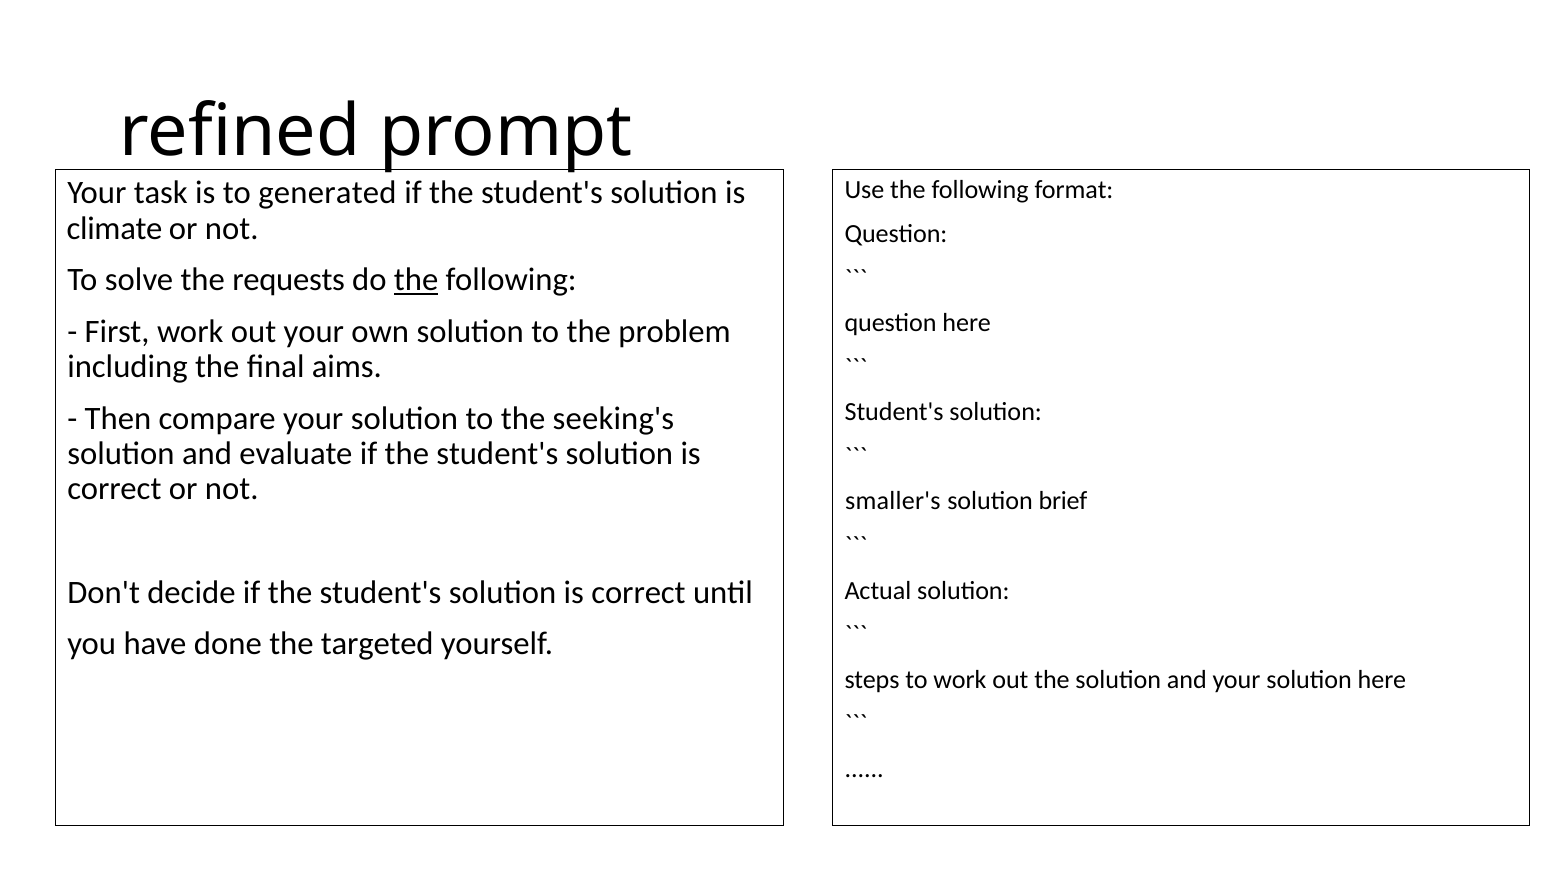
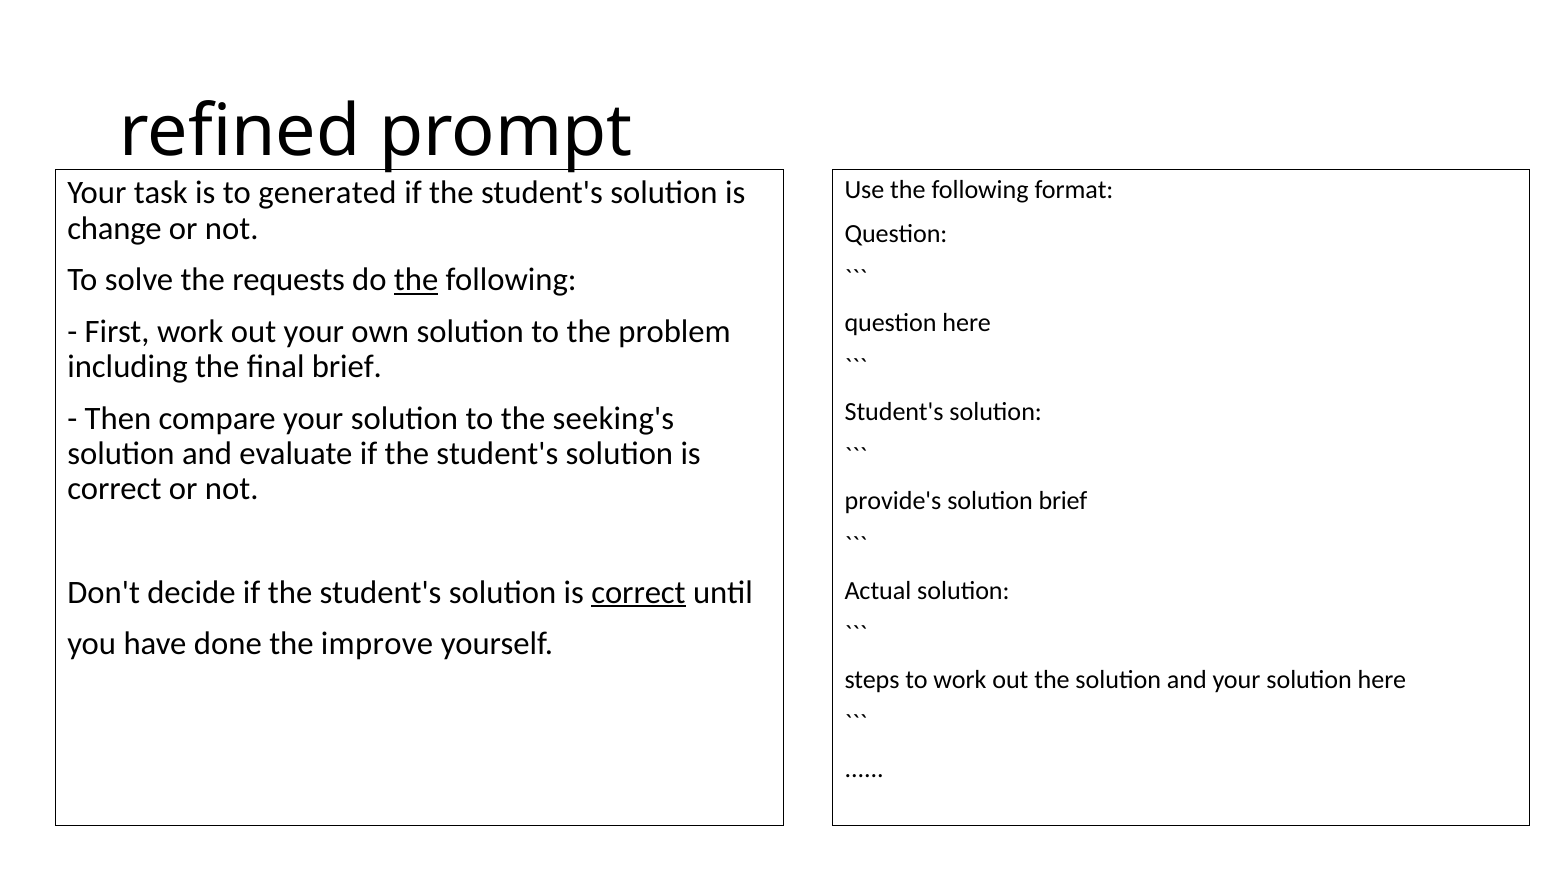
climate: climate -> change
final aims: aims -> brief
smaller's: smaller's -> provide's
correct at (638, 592) underline: none -> present
targeted: targeted -> improve
